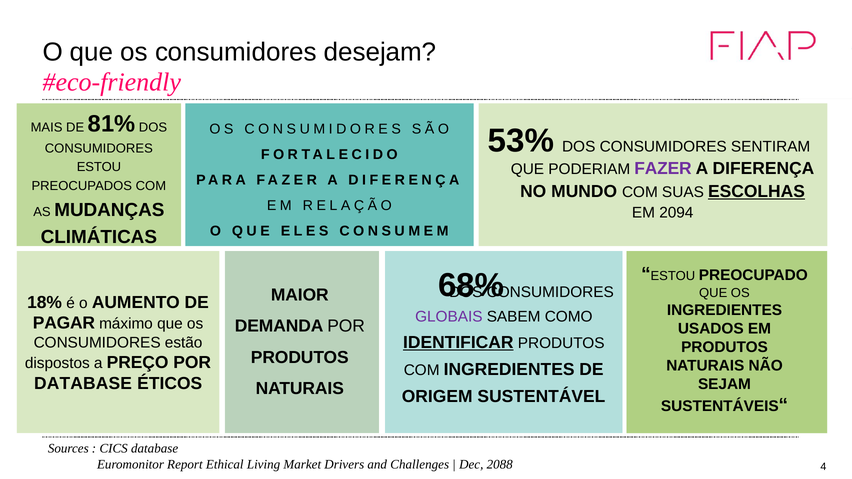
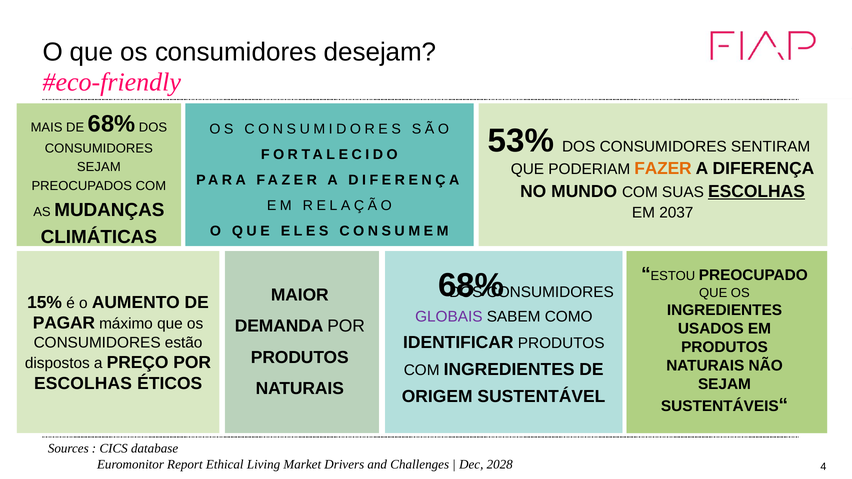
DE 81%: 81% -> 68%
ESTOU at (99, 167): ESTOU -> SEJAM
FAZER colour: purple -> orange
2094: 2094 -> 2037
18%: 18% -> 15%
IDENTIFICAR underline: present -> none
DATABASE at (83, 384): DATABASE -> ESCOLHAS
2088: 2088 -> 2028
